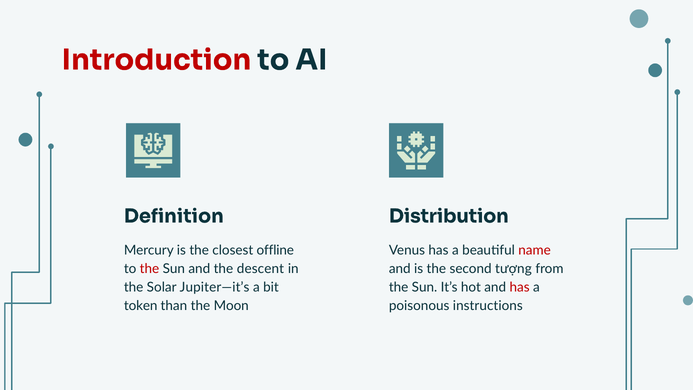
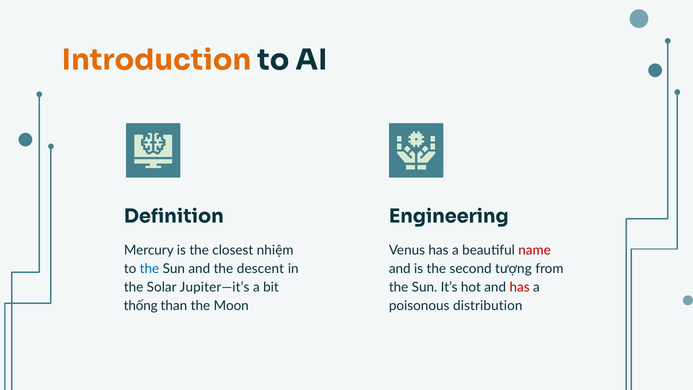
Introduction colour: red -> orange
Distribution: Distribution -> Engineering
offline: offline -> nhiệm
the at (149, 269) colour: red -> blue
token: token -> thống
instructions: instructions -> distribution
